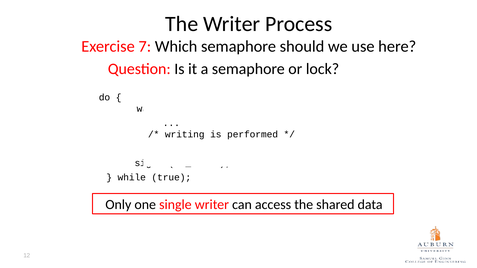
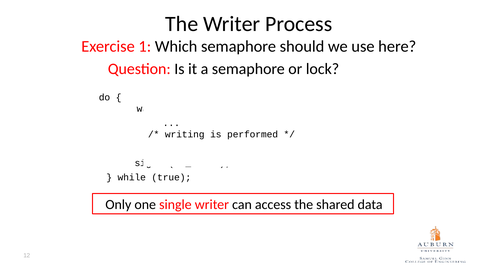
7: 7 -> 1
